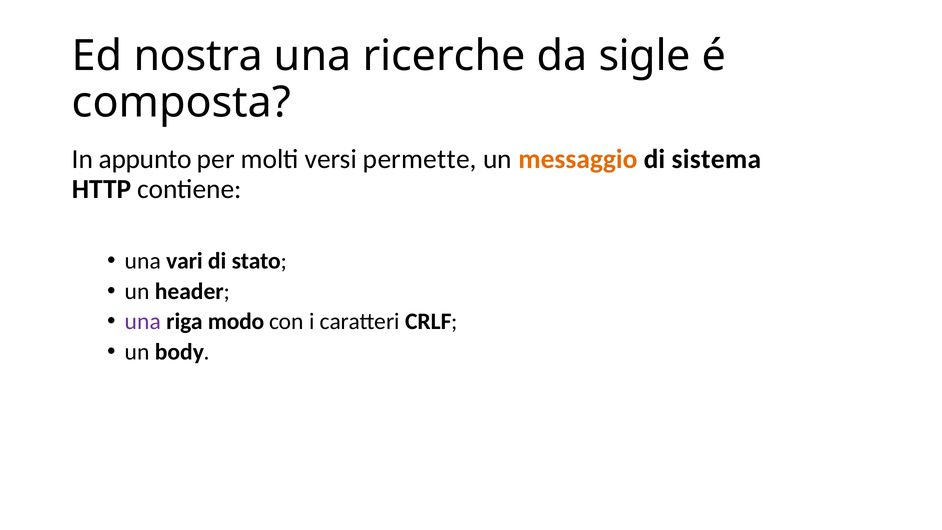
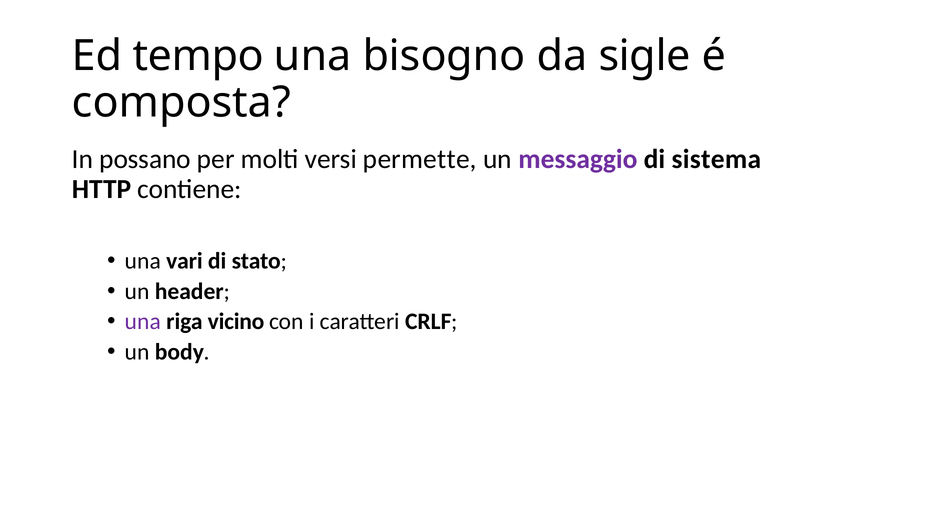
nostra: nostra -> tempo
ricerche: ricerche -> bisogno
appunto: appunto -> possano
messaggio colour: orange -> purple
modo: modo -> vicino
